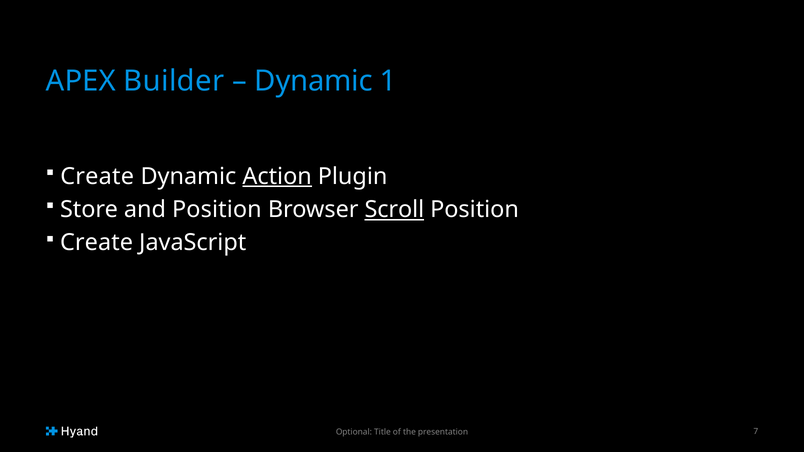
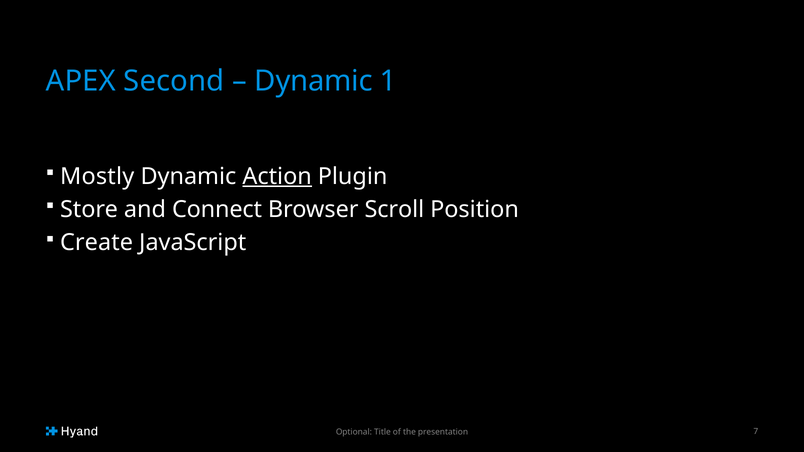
Builder: Builder -> Second
Create at (97, 176): Create -> Mostly
and Position: Position -> Connect
Scroll underline: present -> none
